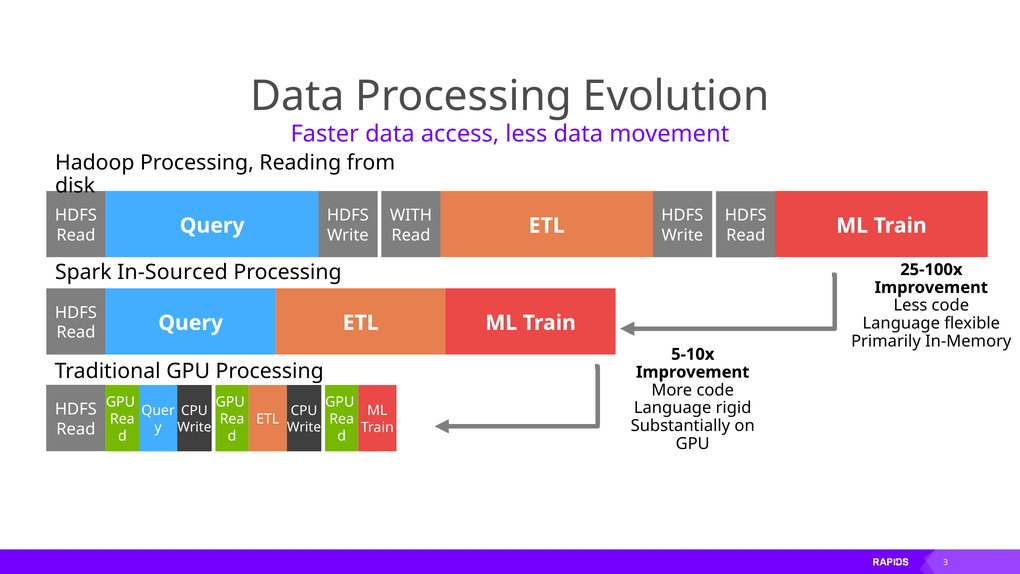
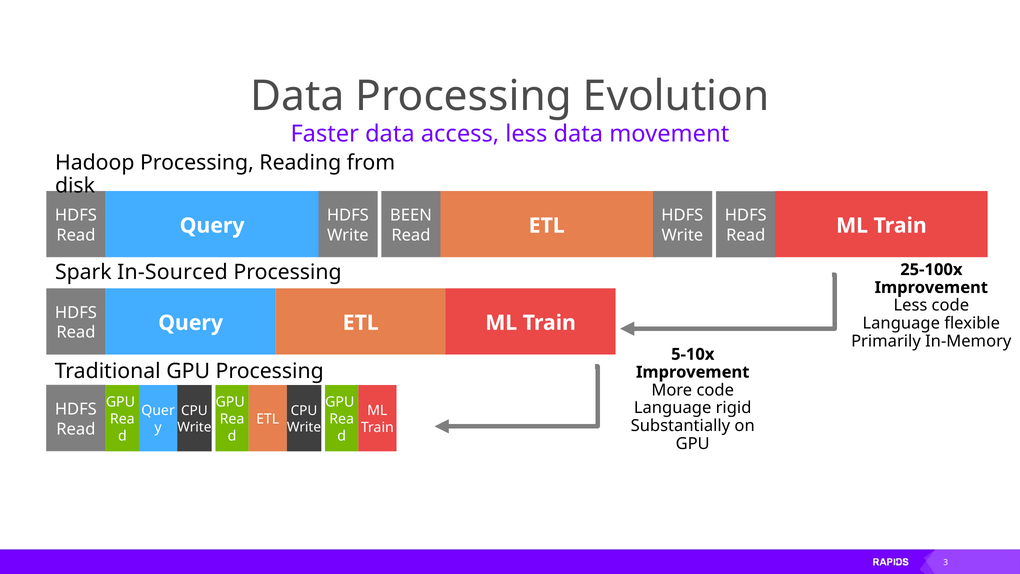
WITH: WITH -> BEEN
